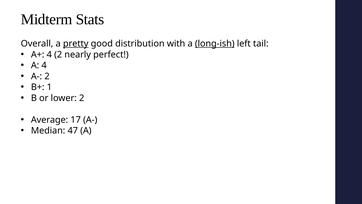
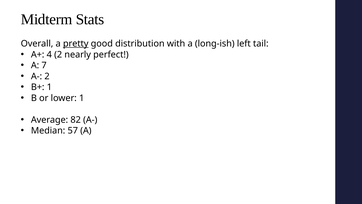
long-ish underline: present -> none
A 4: 4 -> 7
lower 2: 2 -> 1
17: 17 -> 82
47: 47 -> 57
